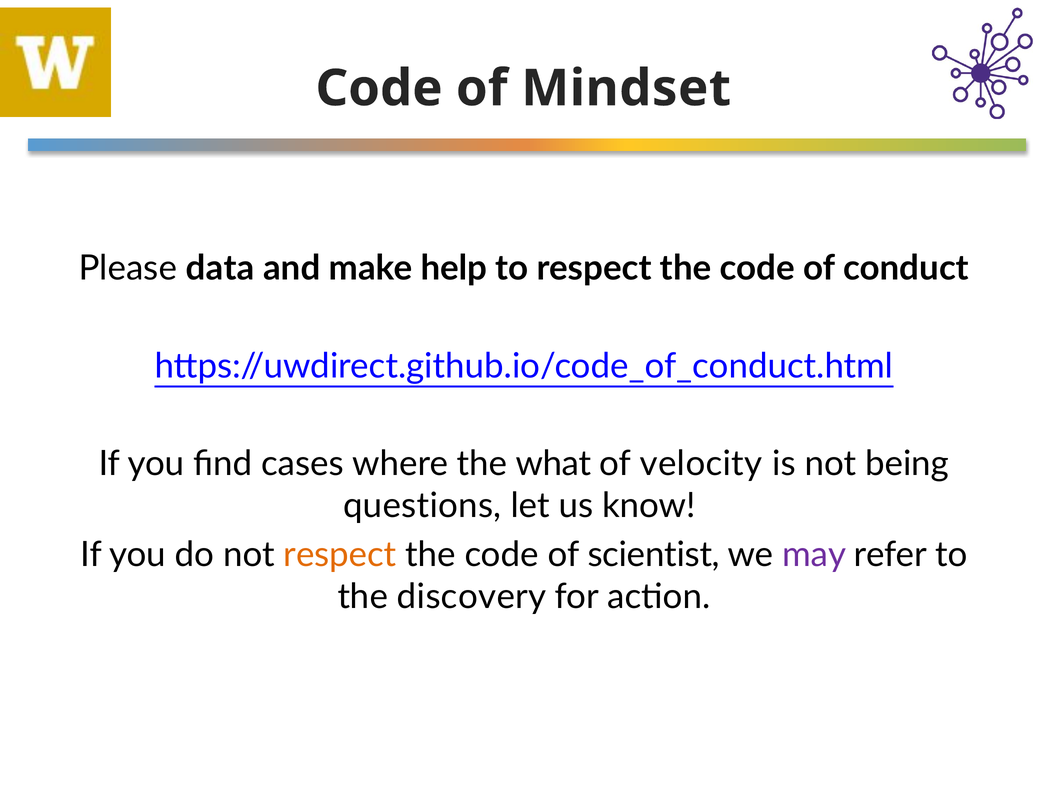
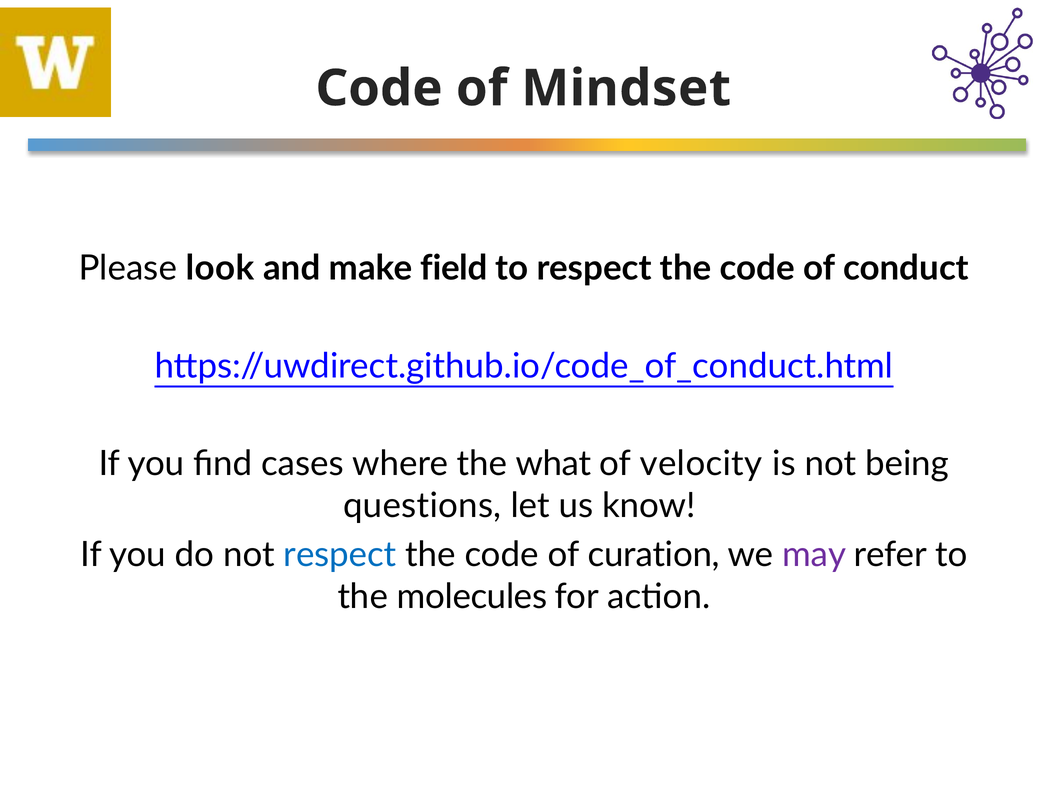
data: data -> look
help: help -> field
respect at (340, 555) colour: orange -> blue
scientist: scientist -> curation
discovery: discovery -> molecules
